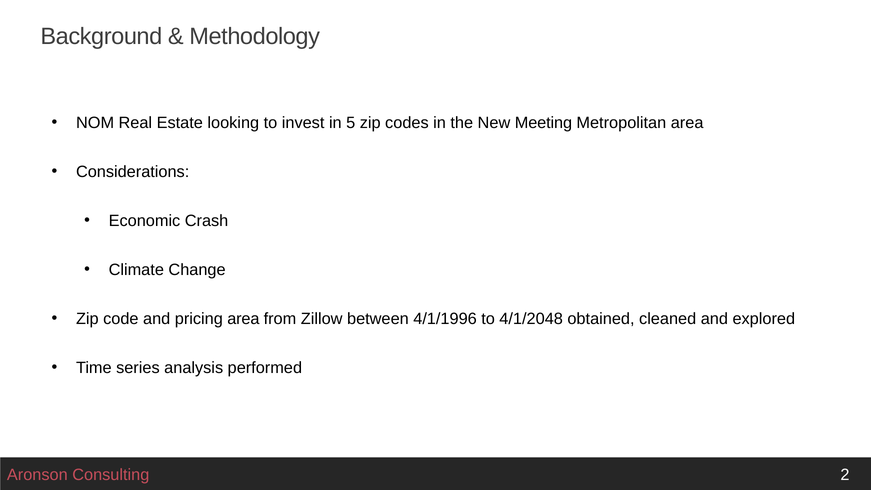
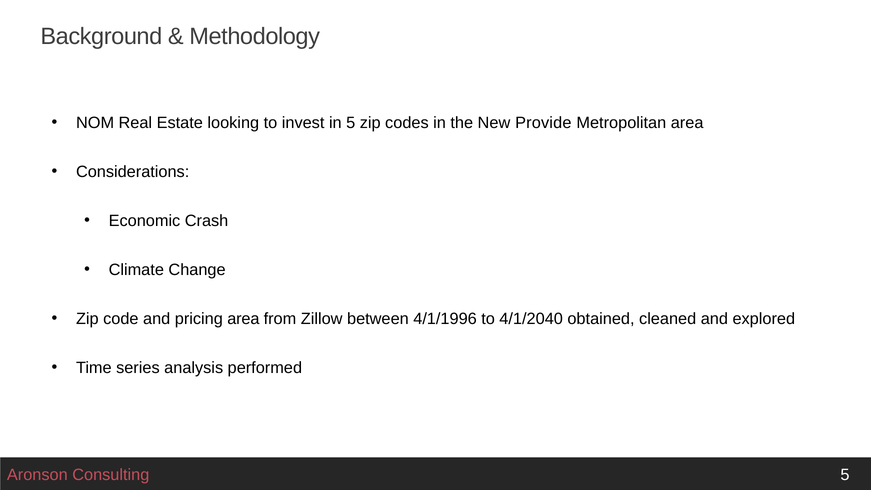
Meeting: Meeting -> Provide
4/1/2048: 4/1/2048 -> 4/1/2040
Consulting 2: 2 -> 5
